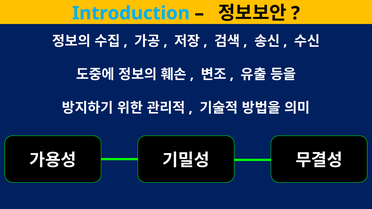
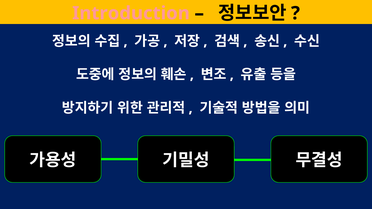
Introduction colour: light blue -> pink
